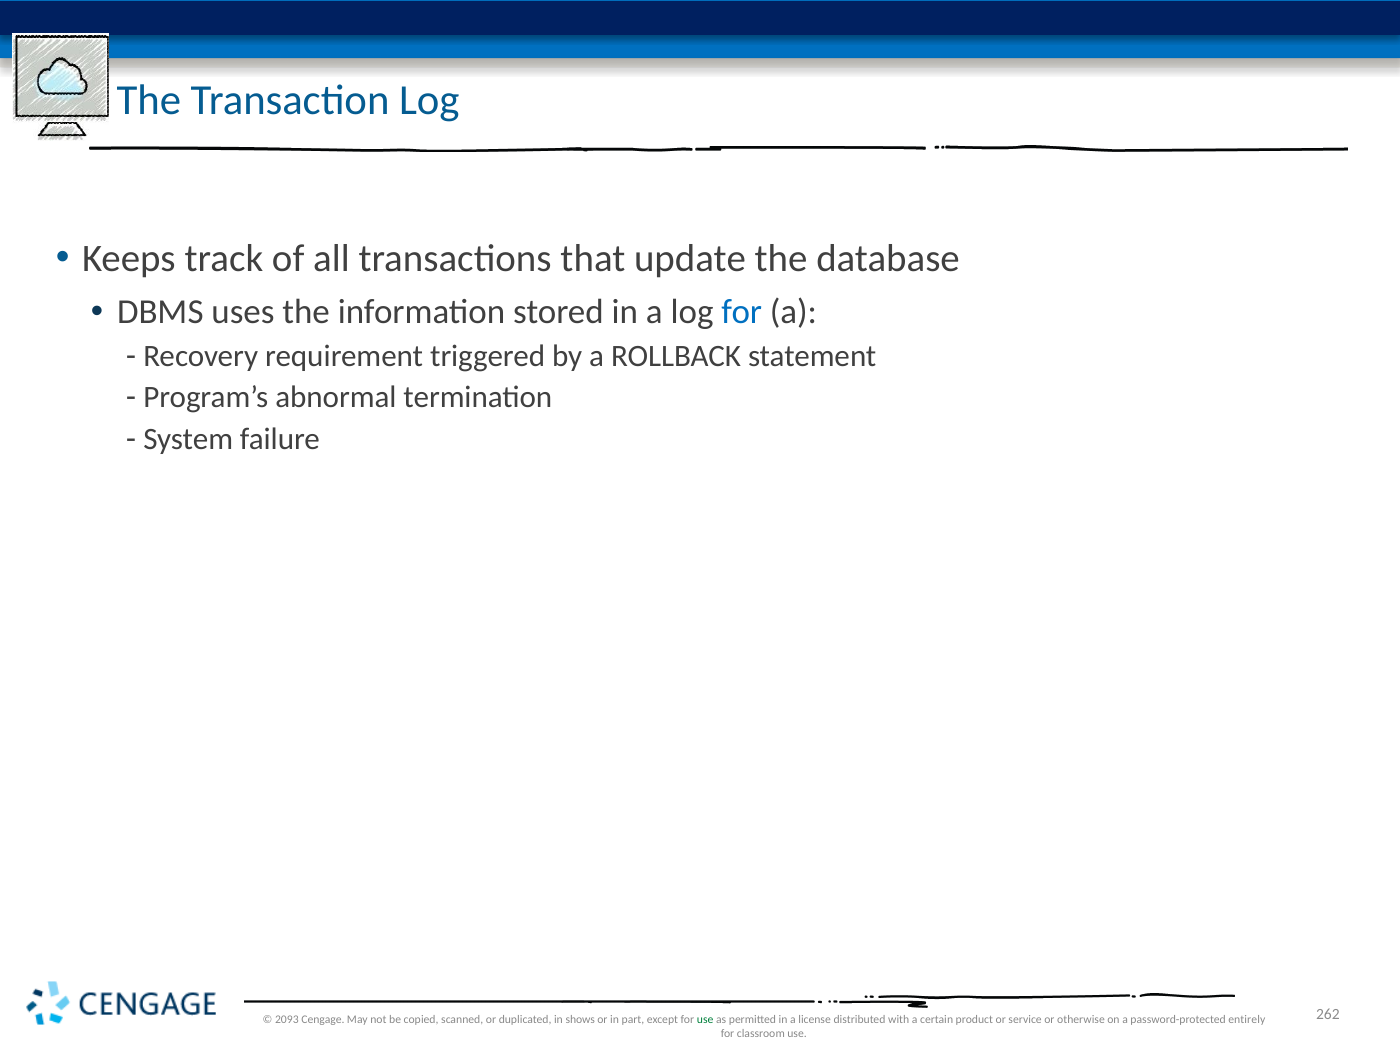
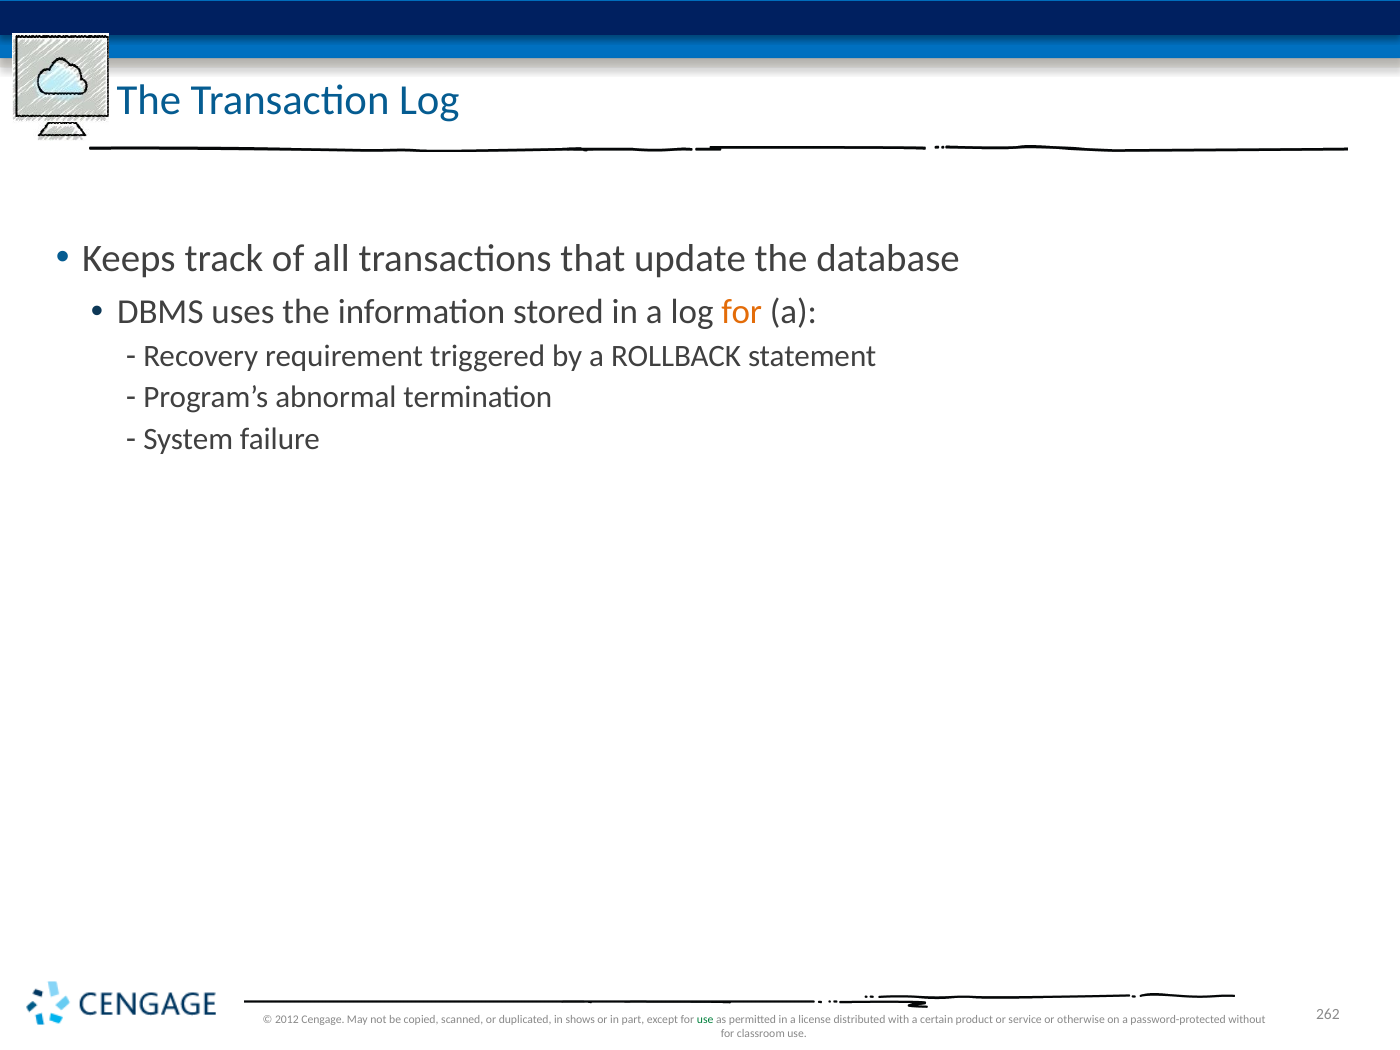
for at (742, 312) colour: blue -> orange
2093: 2093 -> 2012
entirely: entirely -> without
